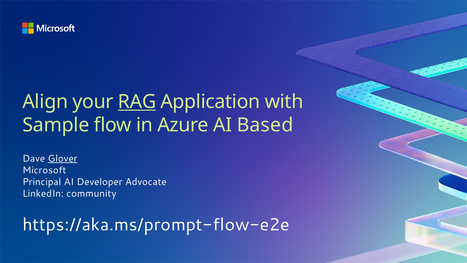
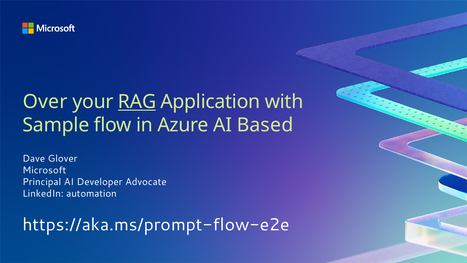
Align: Align -> Over
Glover underline: present -> none
community: community -> automation
